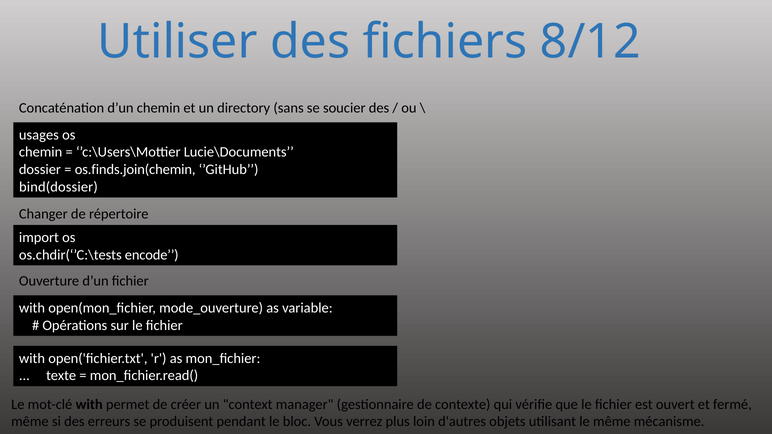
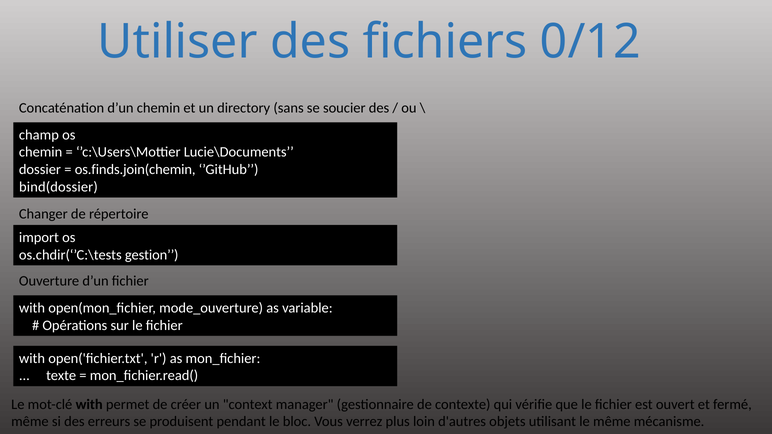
8/12: 8/12 -> 0/12
usages: usages -> champ
encode: encode -> gestion
